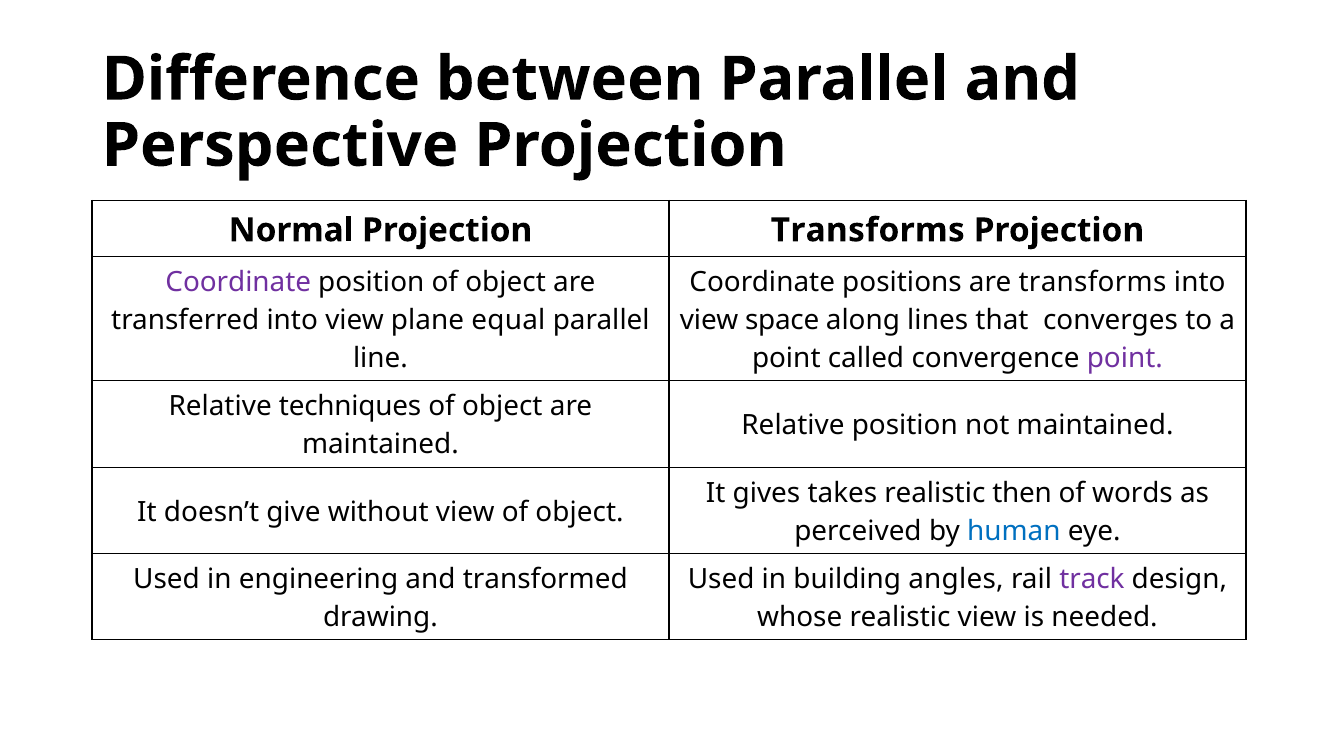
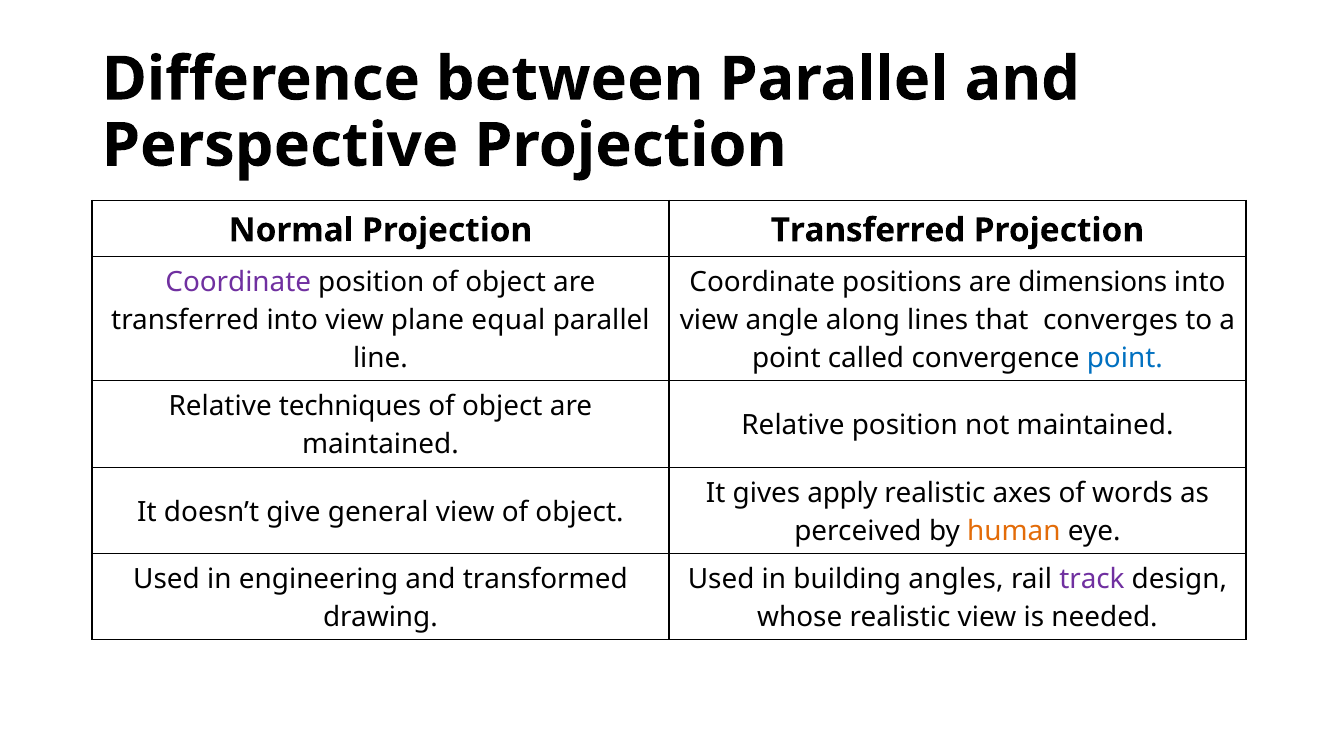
Projection Transforms: Transforms -> Transferred
are transforms: transforms -> dimensions
space: space -> angle
point at (1125, 358) colour: purple -> blue
takes: takes -> apply
then: then -> axes
without: without -> general
human colour: blue -> orange
